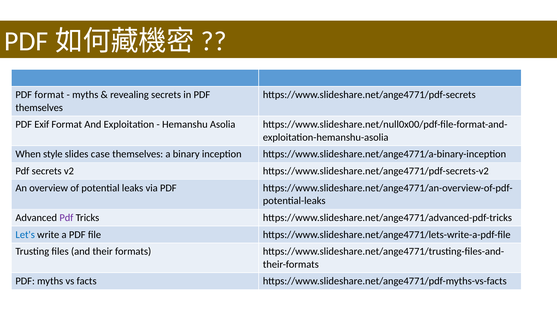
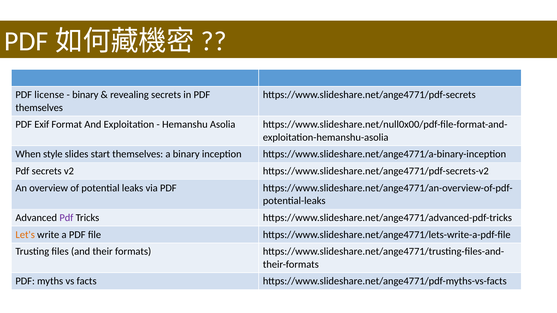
PDF format: format -> license
myths at (85, 95): myths -> binary
case: case -> start
Let's colour: blue -> orange
